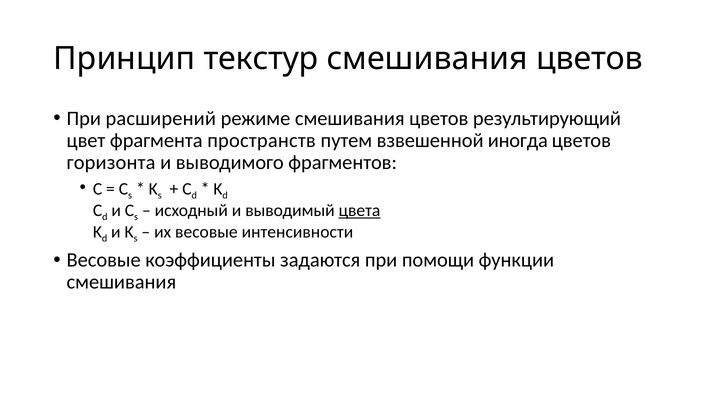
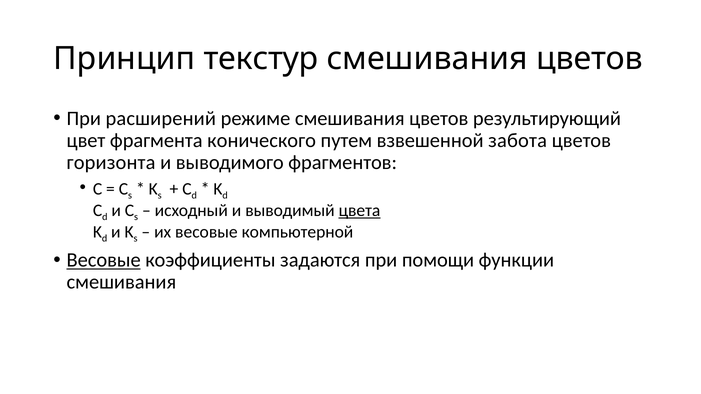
пространств: пространств -> конического
иногда: иногда -> забота
интенсивности: интенсивности -> компьютерной
Весовые at (104, 260) underline: none -> present
